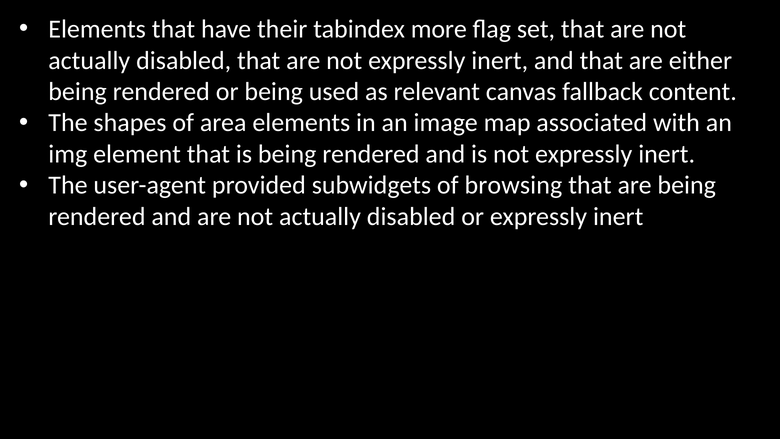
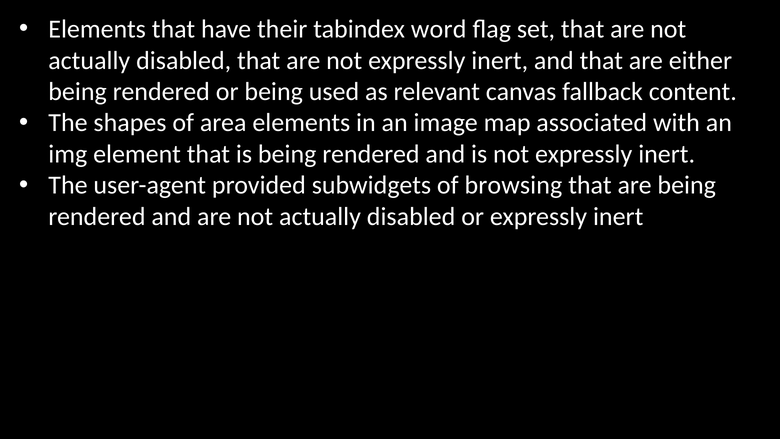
more: more -> word
